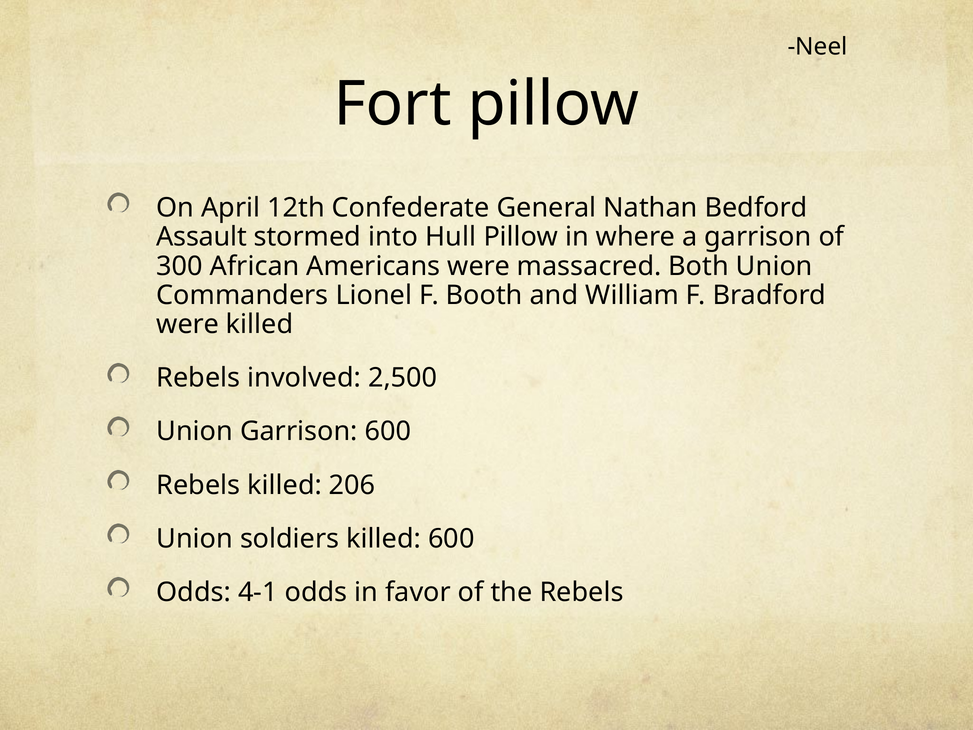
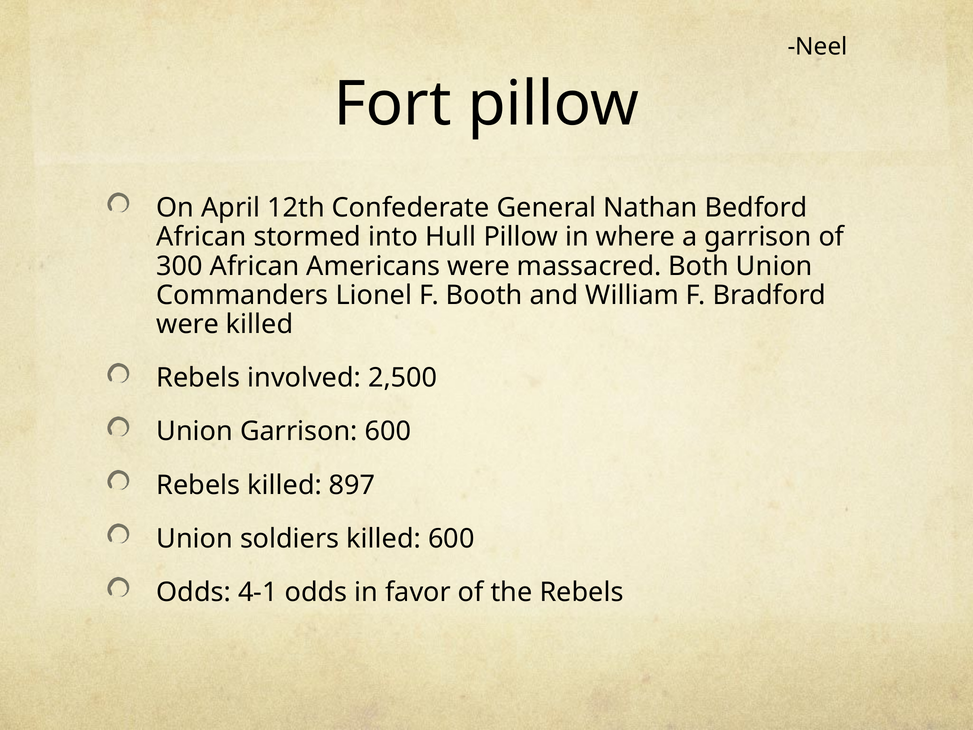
Assault at (202, 237): Assault -> African
206: 206 -> 897
